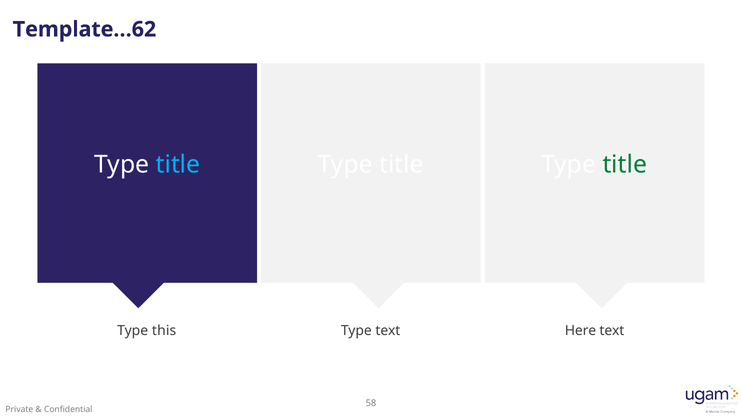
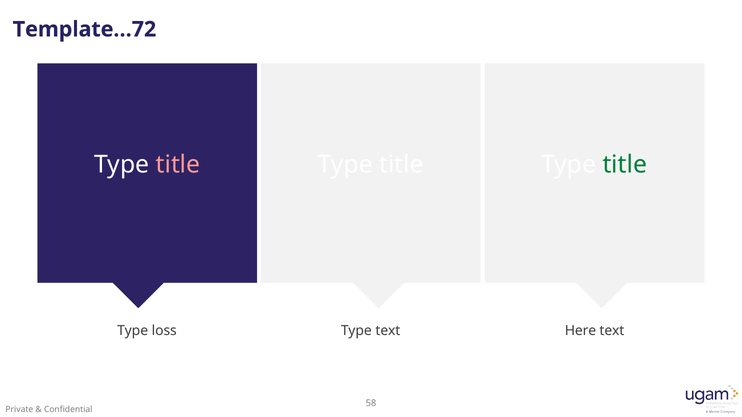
Template…62: Template…62 -> Template…72
title at (178, 165) colour: light blue -> pink
this: this -> loss
